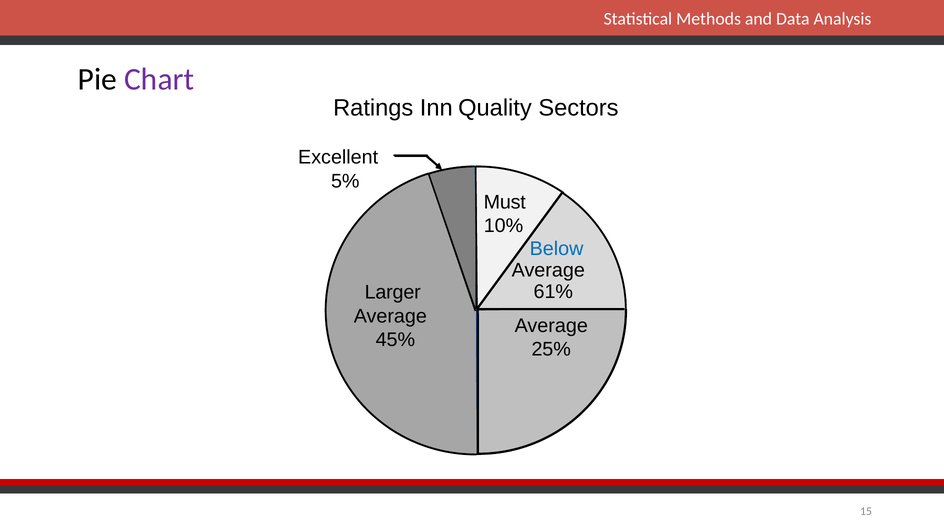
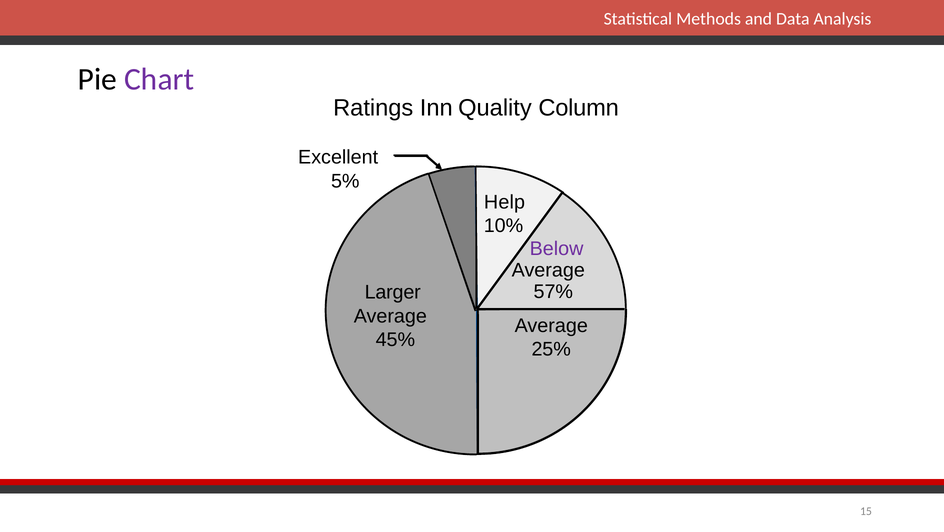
Sectors: Sectors -> Column
Must: Must -> Help
Below colour: blue -> purple
61%: 61% -> 57%
